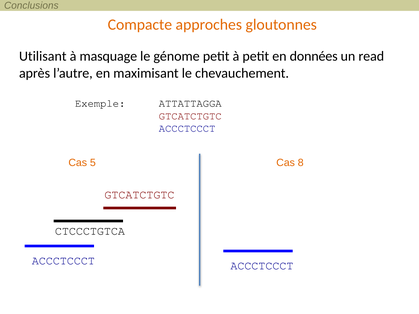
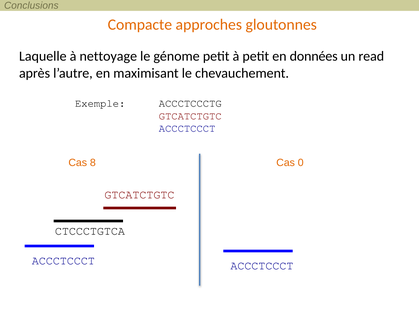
Utilisant: Utilisant -> Laquelle
masquage: masquage -> nettoyage
ATTATTAGGA: ATTATTAGGA -> ACCCTCCCTG
5: 5 -> 8
8: 8 -> 0
